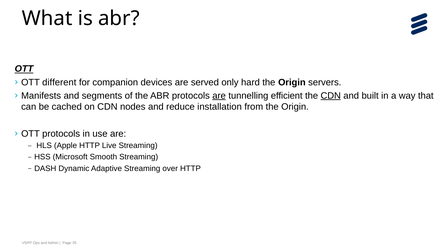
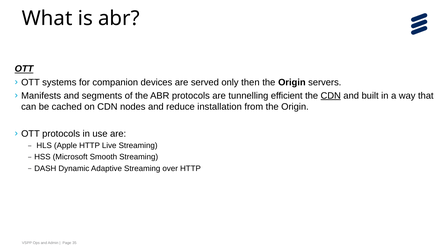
different: different -> systems
hard: hard -> then
are at (219, 96) underline: present -> none
